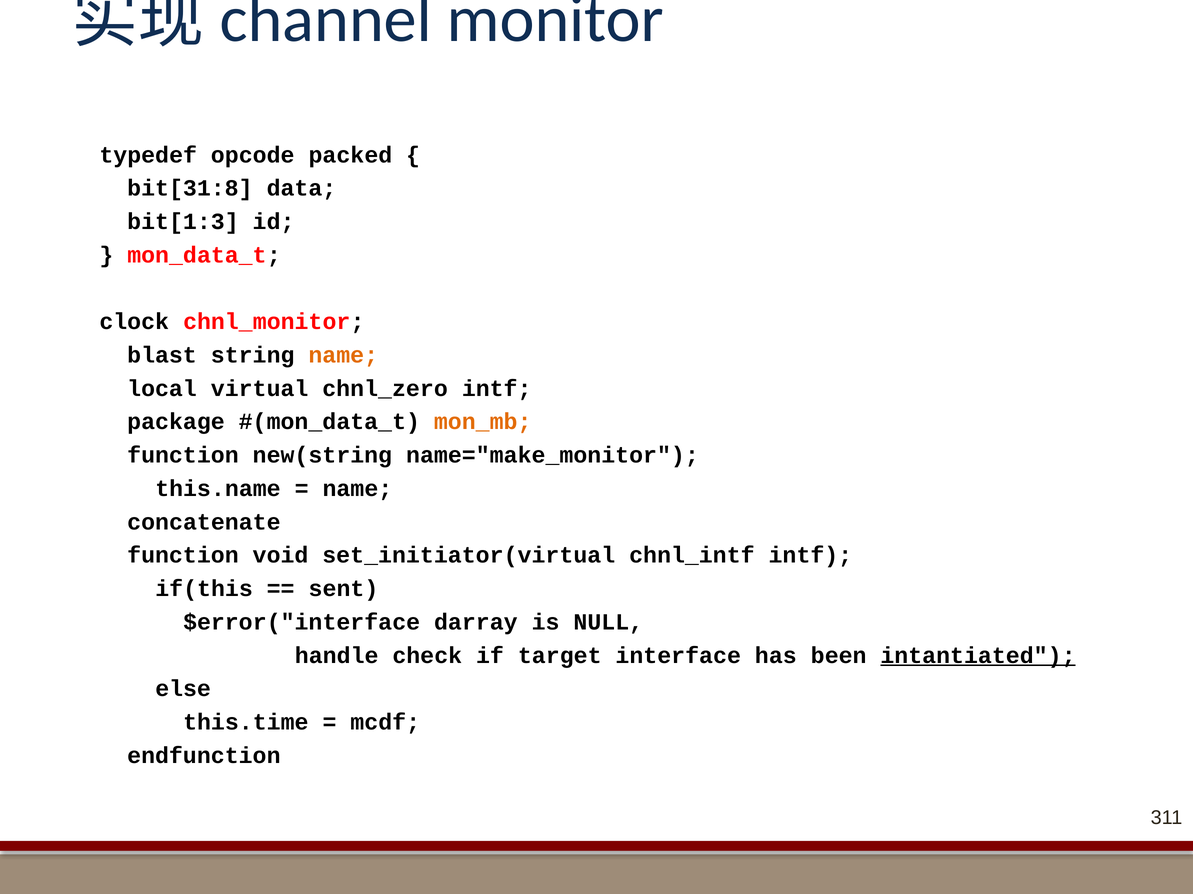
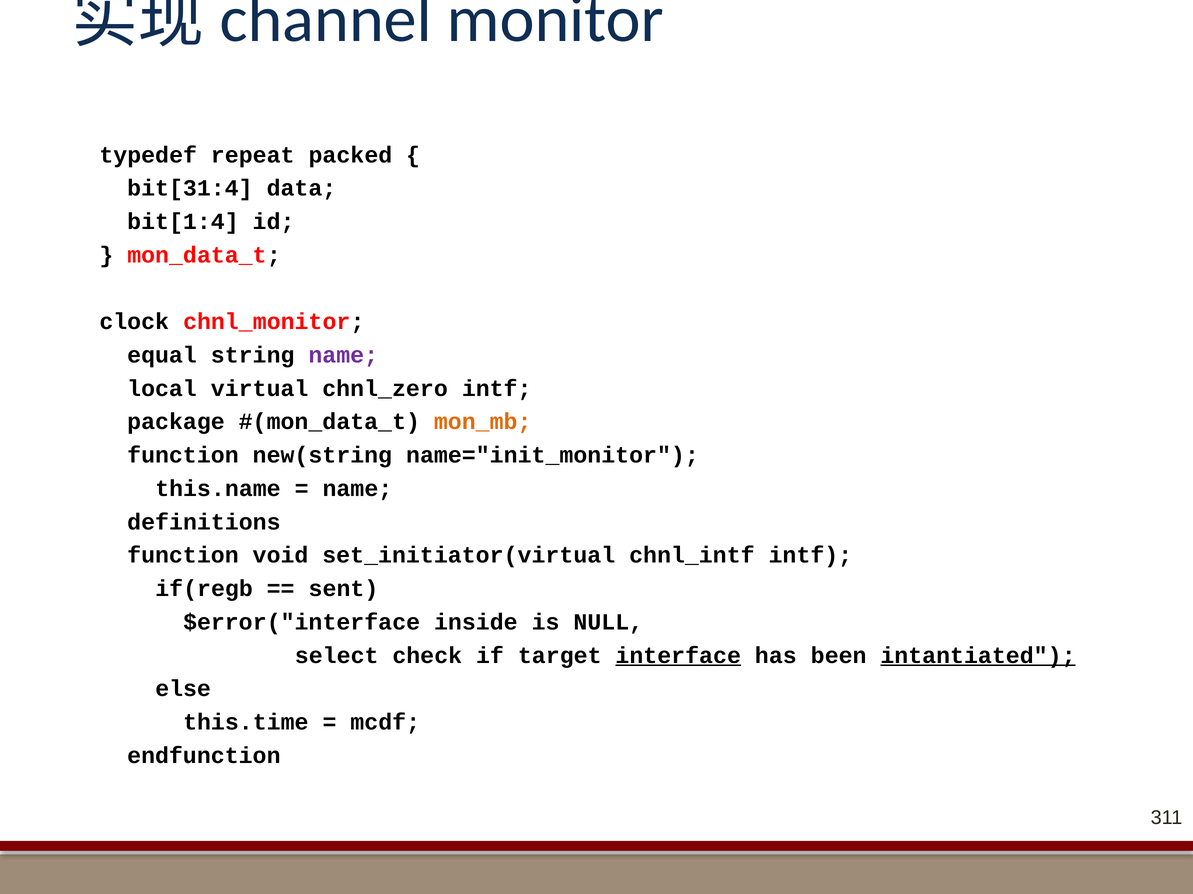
opcode: opcode -> repeat
bit[31:8: bit[31:8 -> bit[31:4
bit[1:3: bit[1:3 -> bit[1:4
blast: blast -> equal
name at (343, 355) colour: orange -> purple
name="make_monitor: name="make_monitor -> name="init_monitor
concatenate: concatenate -> definitions
if(this: if(this -> if(regb
darray: darray -> inside
handle: handle -> select
interface underline: none -> present
